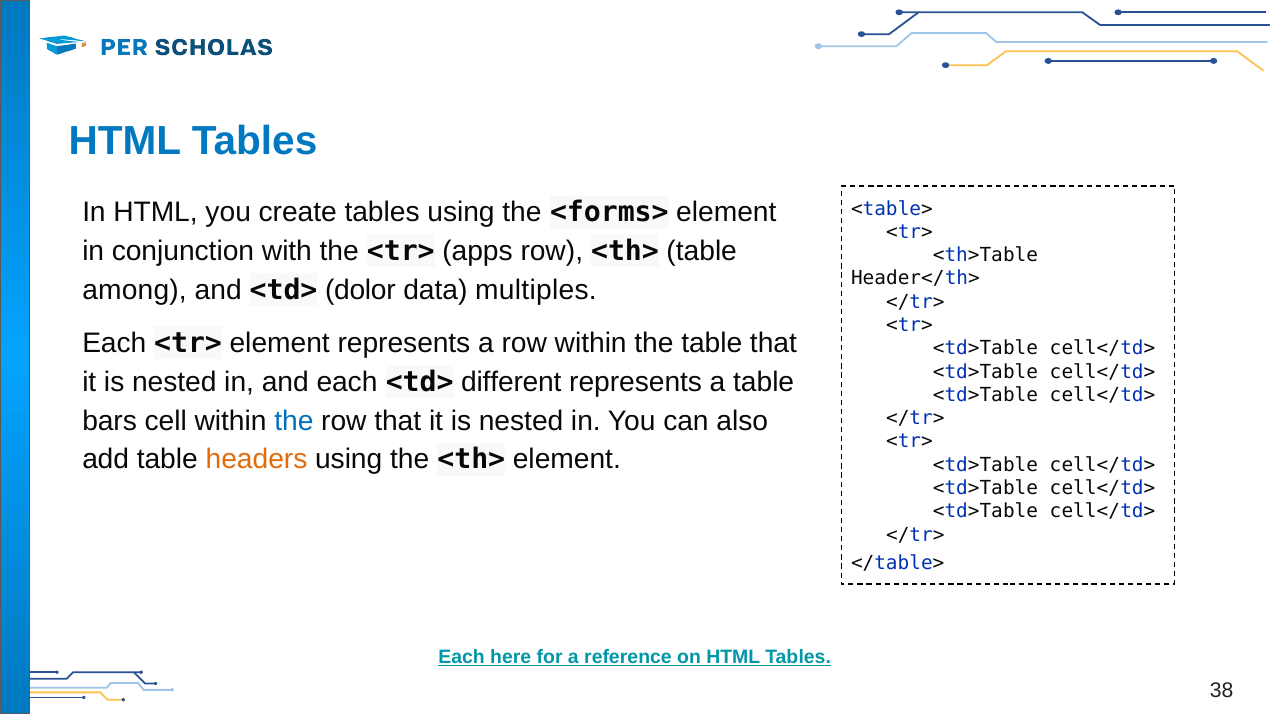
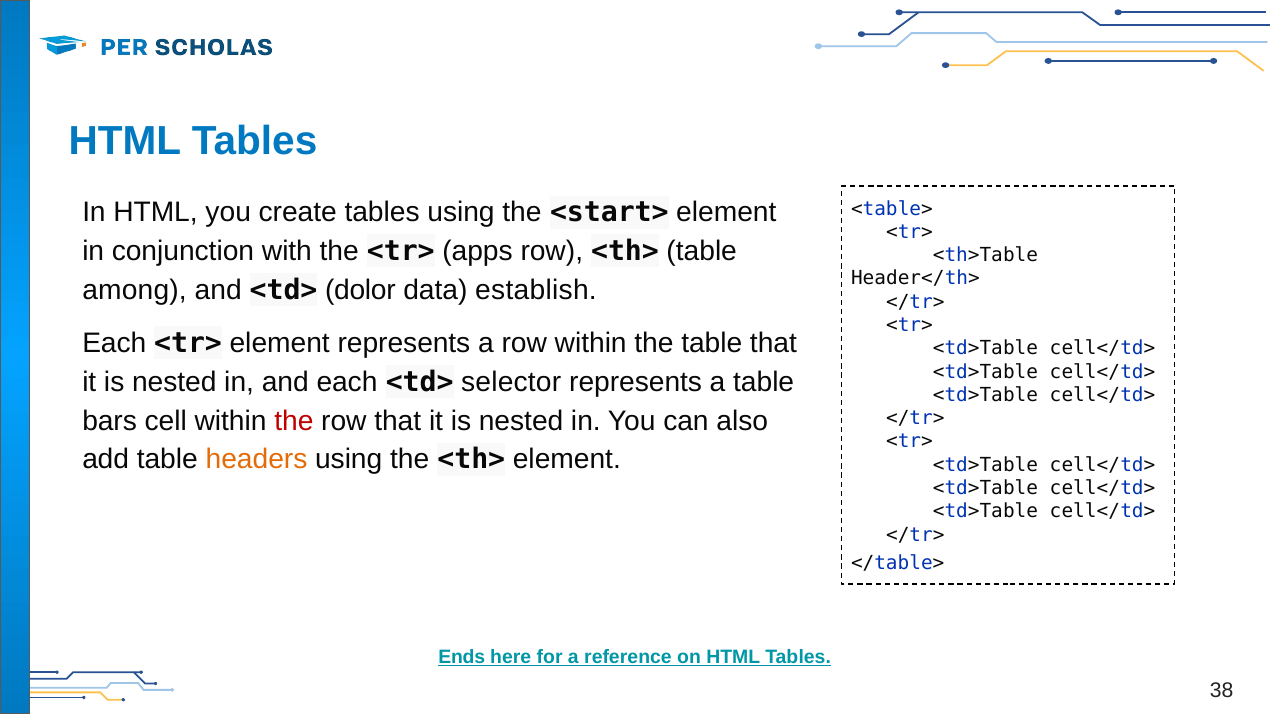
<forms>: <forms> -> <start>
multiples: multiples -> establish
different: different -> selector
the at (294, 421) colour: blue -> red
Each at (462, 657): Each -> Ends
